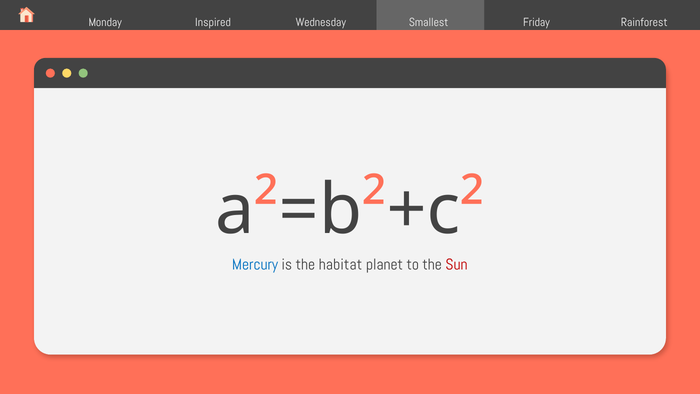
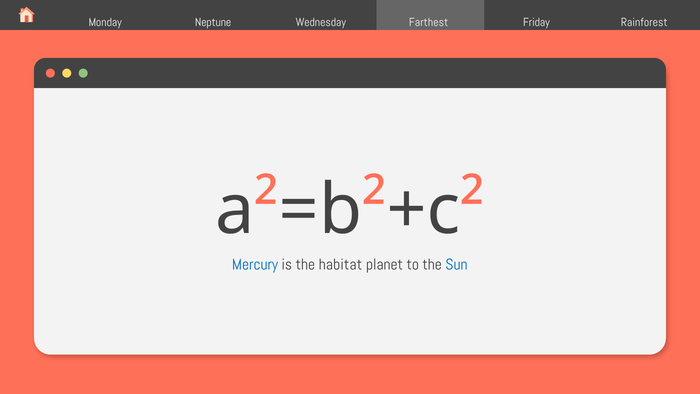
Inspired: Inspired -> Neptune
Smallest: Smallest -> Farthest
Sun colour: red -> blue
